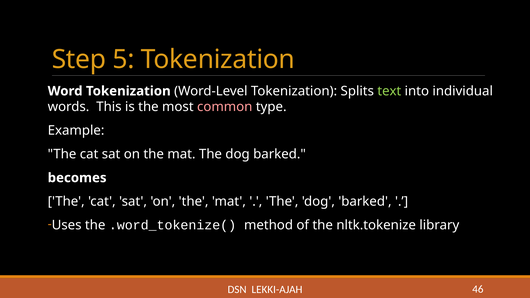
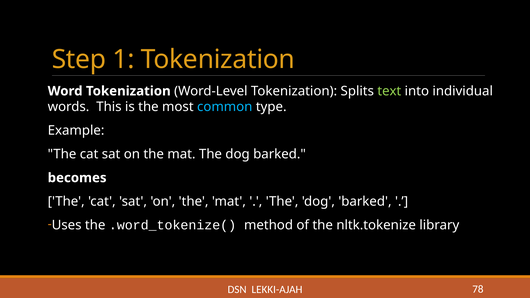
5: 5 -> 1
common colour: pink -> light blue
46: 46 -> 78
